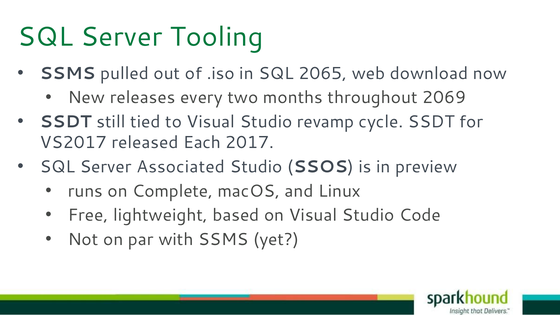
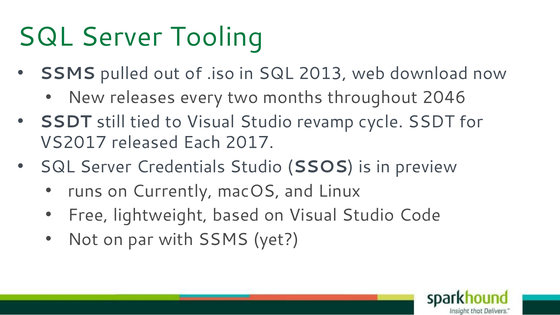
2065: 2065 -> 2013
2069: 2069 -> 2046
Associated: Associated -> Credentials
Complete: Complete -> Currently
